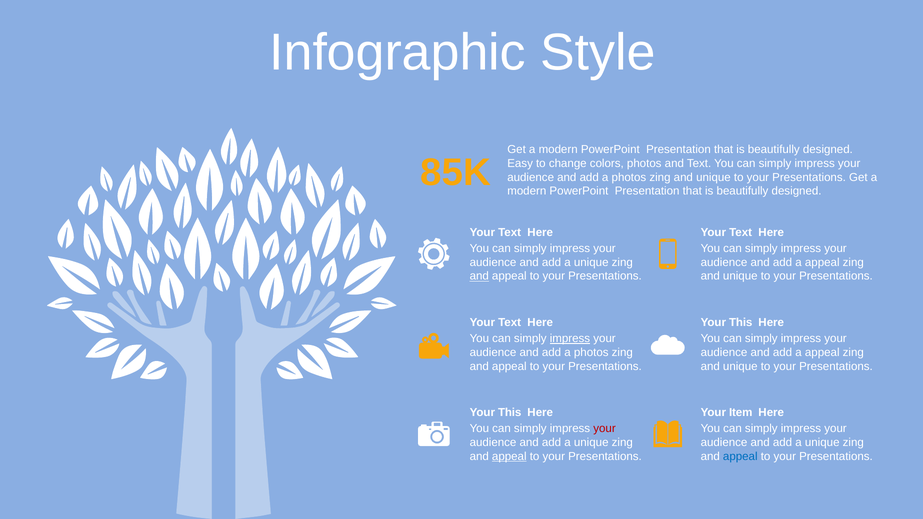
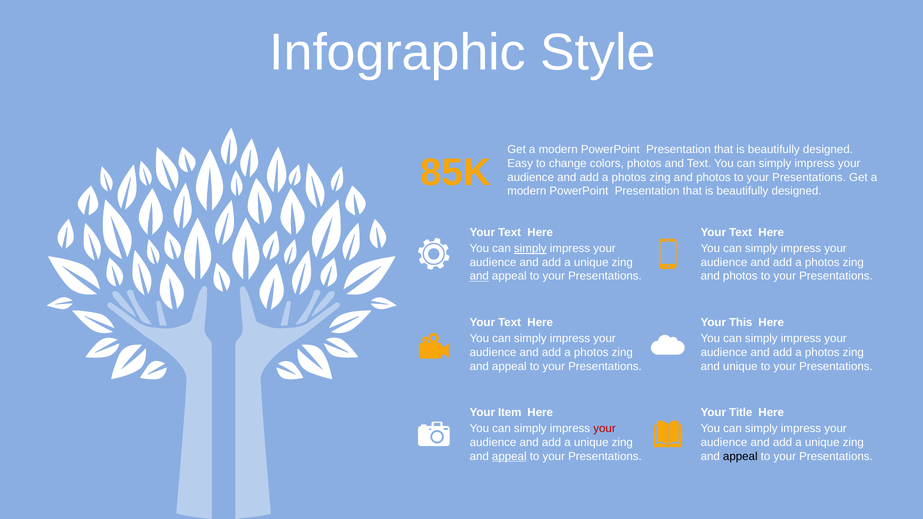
unique at (713, 177): unique -> photos
simply at (530, 249) underline: none -> present
appeal at (822, 262): appeal -> photos
unique at (740, 276): unique -> photos
impress at (570, 339) underline: present -> none
appeal at (822, 352): appeal -> photos
This at (510, 413): This -> Item
Item: Item -> Title
appeal at (740, 456) colour: blue -> black
